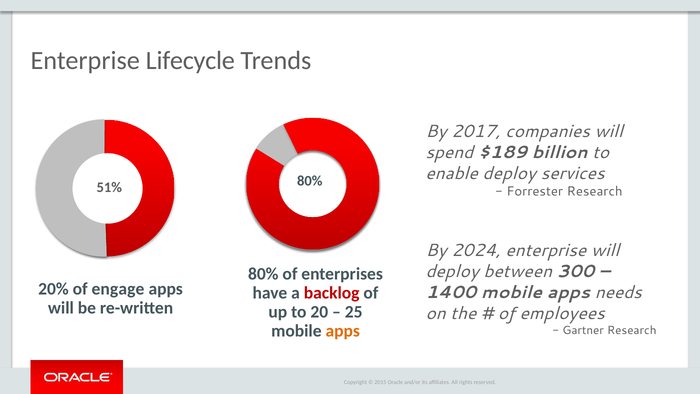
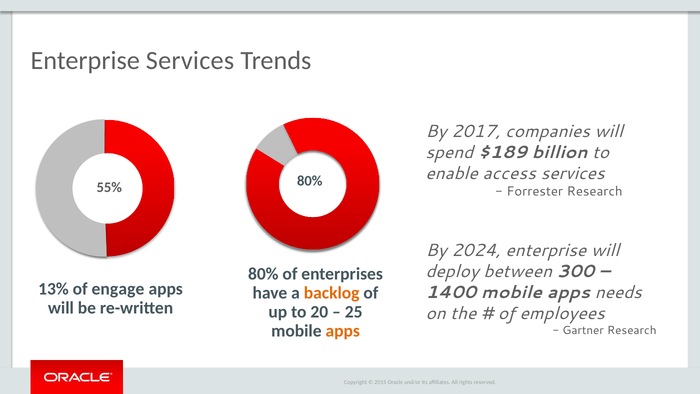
Enterprise Lifecycle: Lifecycle -> Services
enable deploy: deploy -> access
51%: 51% -> 55%
20%: 20% -> 13%
backlog colour: red -> orange
